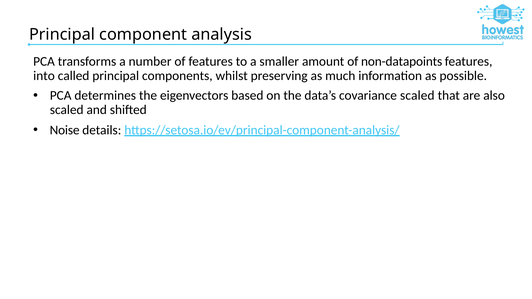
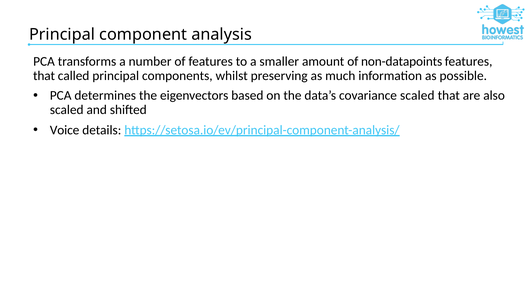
into at (44, 76): into -> that
Noise: Noise -> Voice
